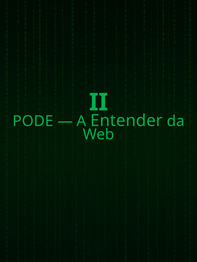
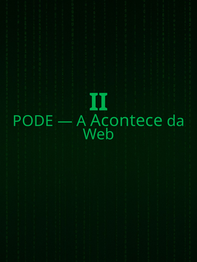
Entender: Entender -> Acontece
